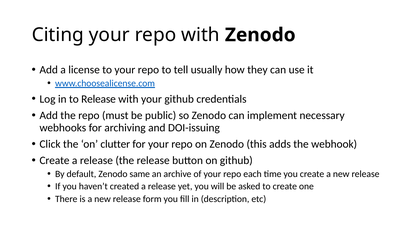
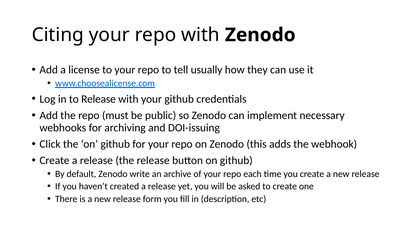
the on clutter: clutter -> github
same: same -> write
